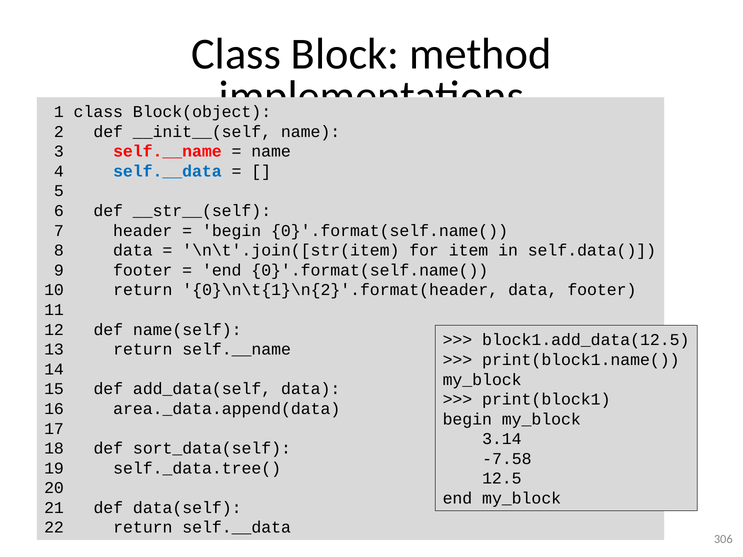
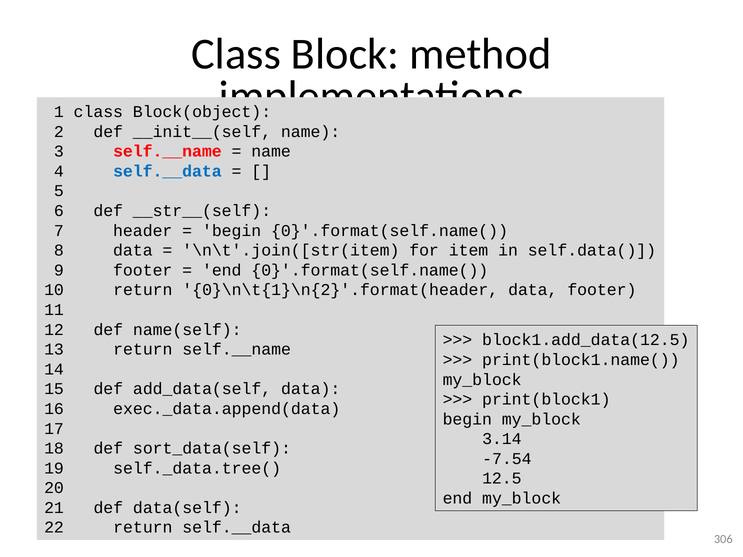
area._data.append(data: area._data.append(data -> exec._data.append(data
-7.58: -7.58 -> -7.54
